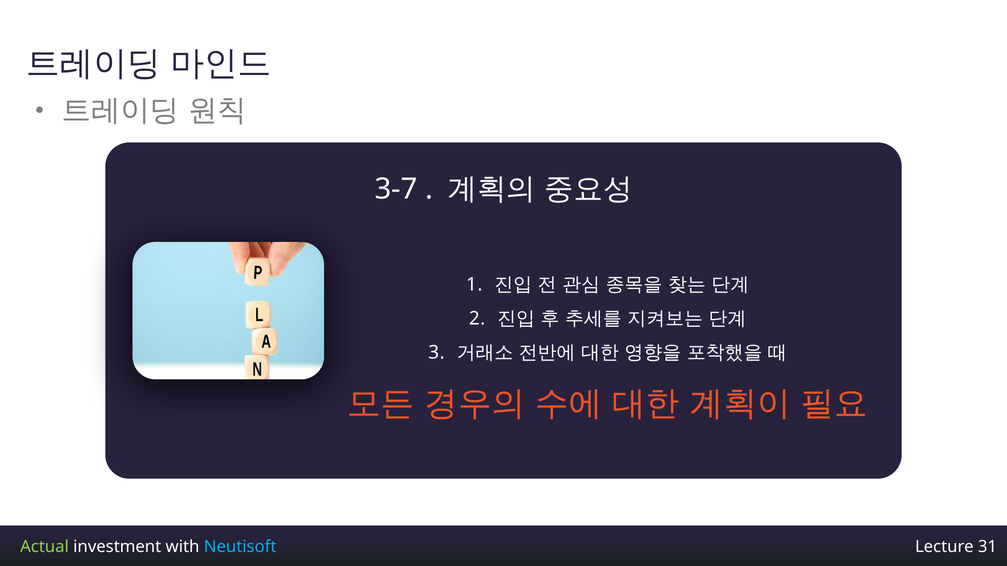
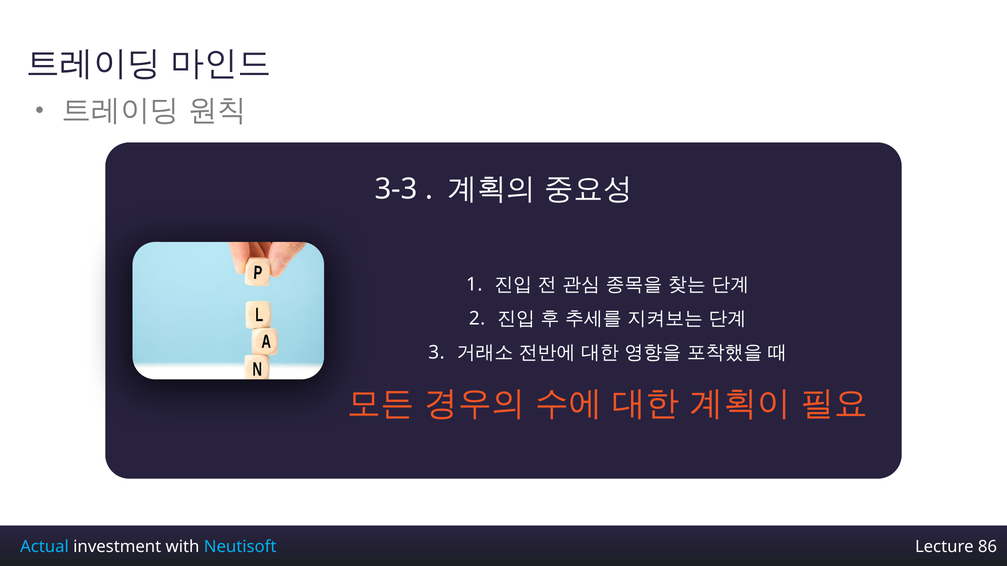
3-7: 3-7 -> 3-3
Actual colour: light green -> light blue
31: 31 -> 86
